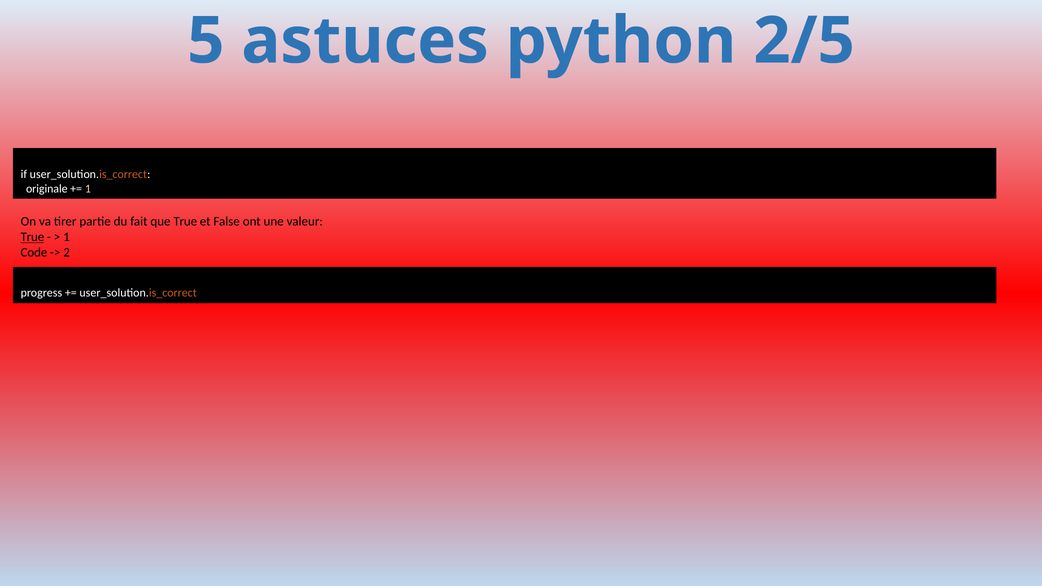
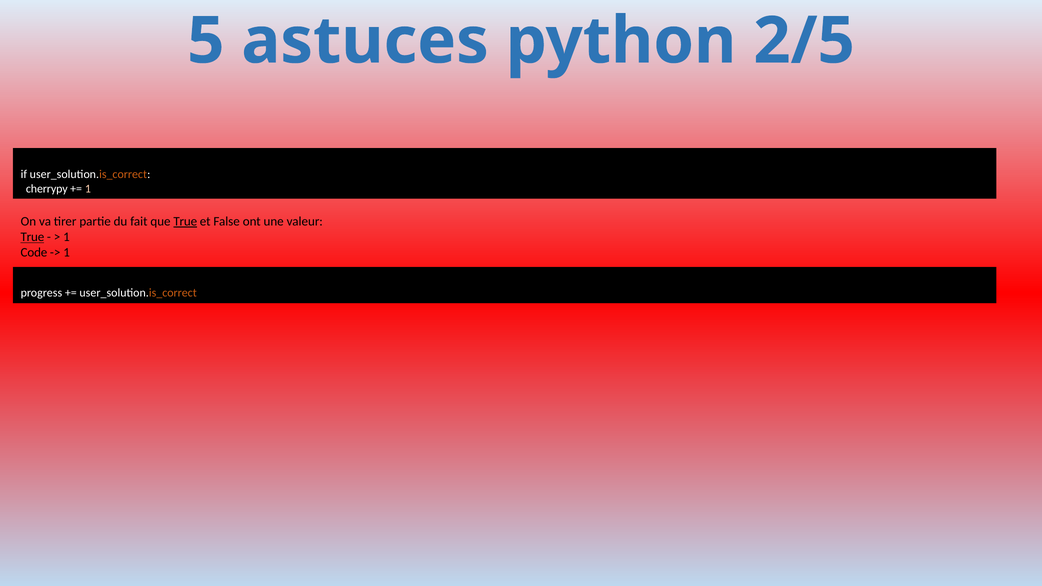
originale: originale -> cherrypy
True at (185, 221) underline: none -> present
2 at (67, 253): 2 -> 1
